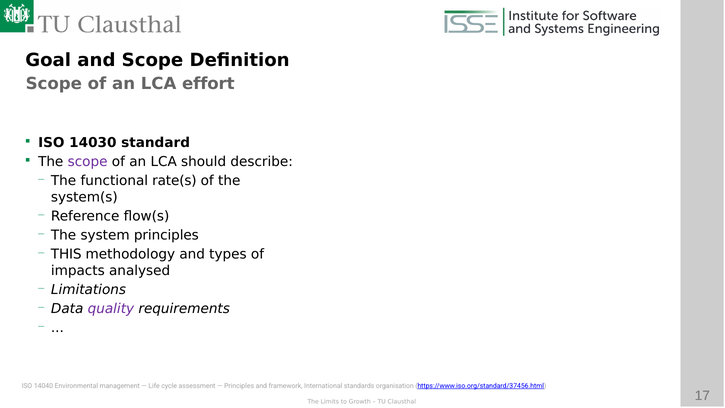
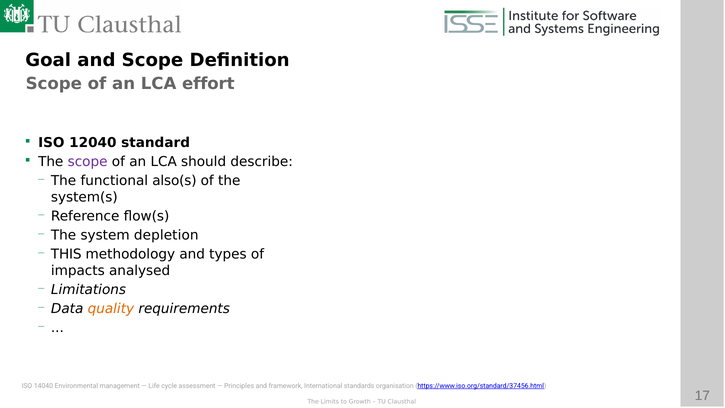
14030: 14030 -> 12040
rate(s: rate(s -> also(s
system principles: principles -> depletion
quality colour: purple -> orange
